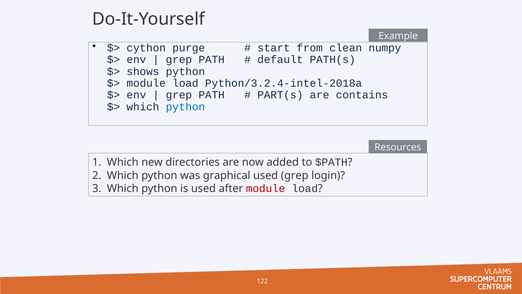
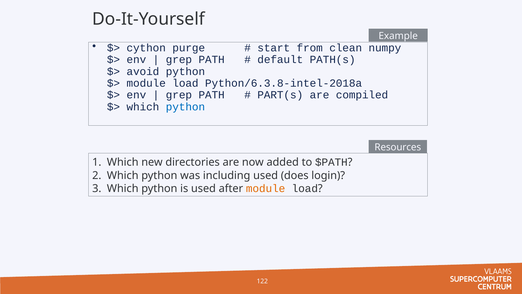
shows: shows -> avoid
Python/3.2.4-intel-2018a: Python/3.2.4-intel-2018a -> Python/6.3.8-intel-2018a
contains: contains -> compiled
graphical: graphical -> including
used grep: grep -> does
module at (266, 188) colour: red -> orange
